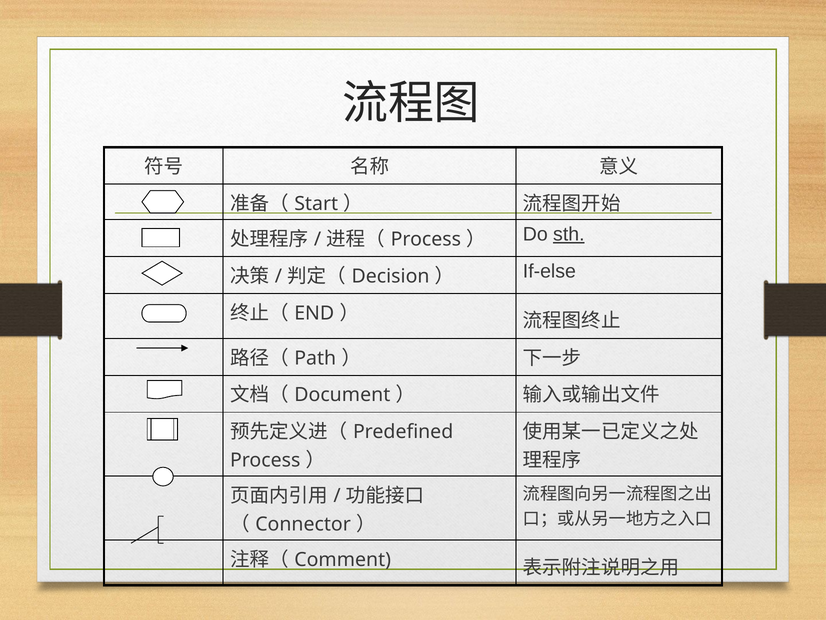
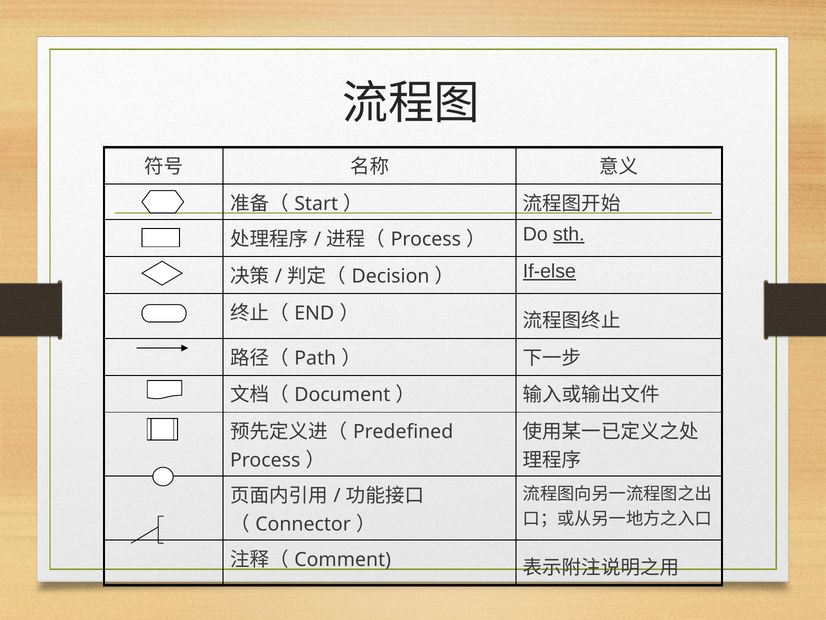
If-else underline: none -> present
